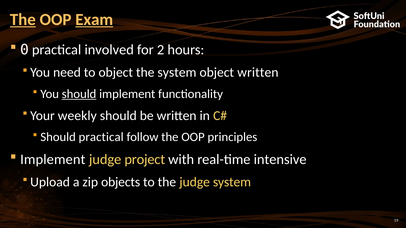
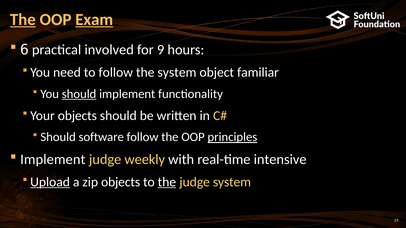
0: 0 -> 6
2: 2 -> 9
to object: object -> follow
object written: written -> familiar
Your weekly: weekly -> objects
Should practical: practical -> software
principles underline: none -> present
project: project -> weekly
Upload underline: none -> present
the at (167, 182) underline: none -> present
